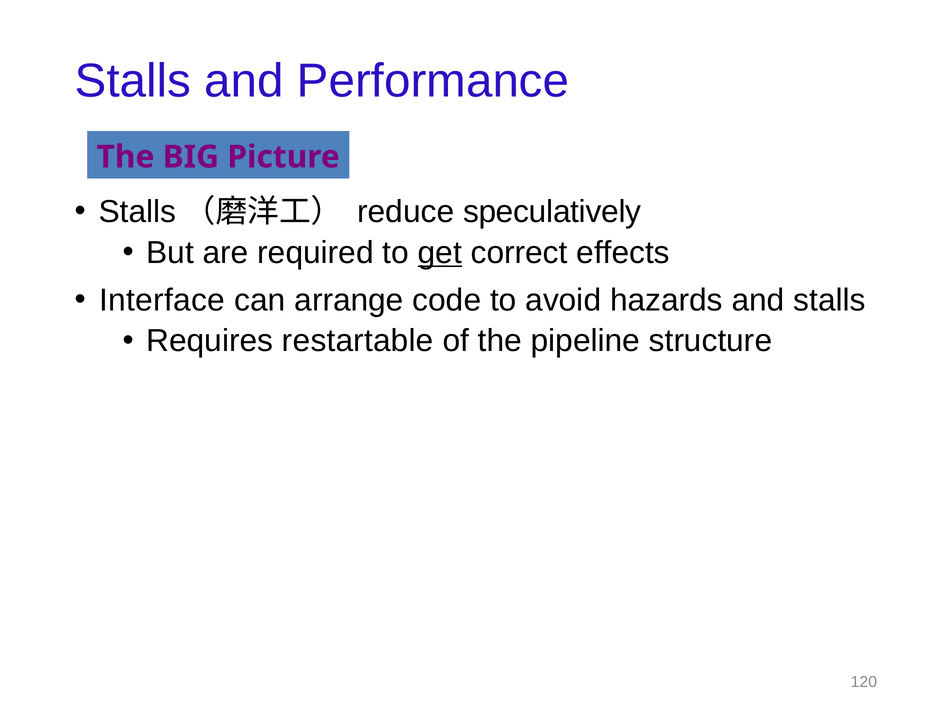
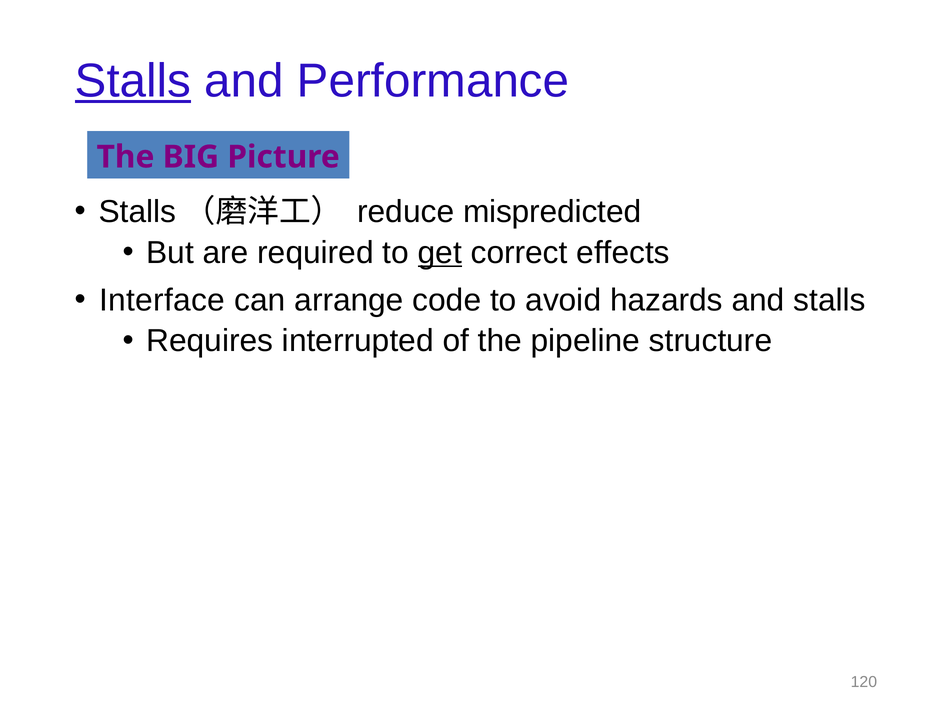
Stalls at (133, 81) underline: none -> present
speculatively: speculatively -> mispredicted
restartable: restartable -> interrupted
